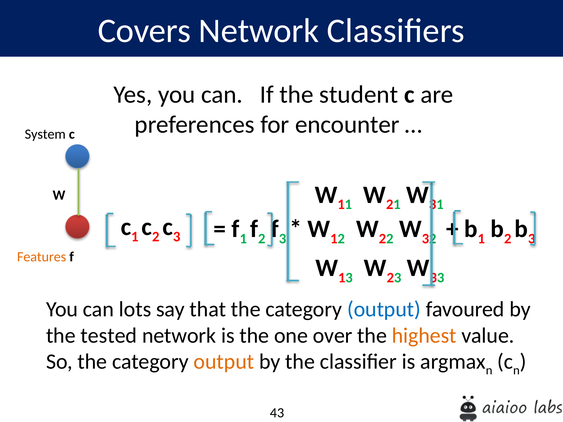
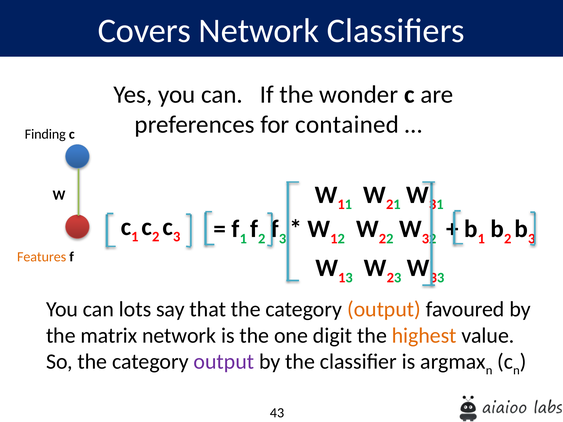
student: student -> wonder
encounter: encounter -> contained
System: System -> Finding
output at (384, 309) colour: blue -> orange
tested: tested -> matrix
over: over -> digit
output at (224, 362) colour: orange -> purple
